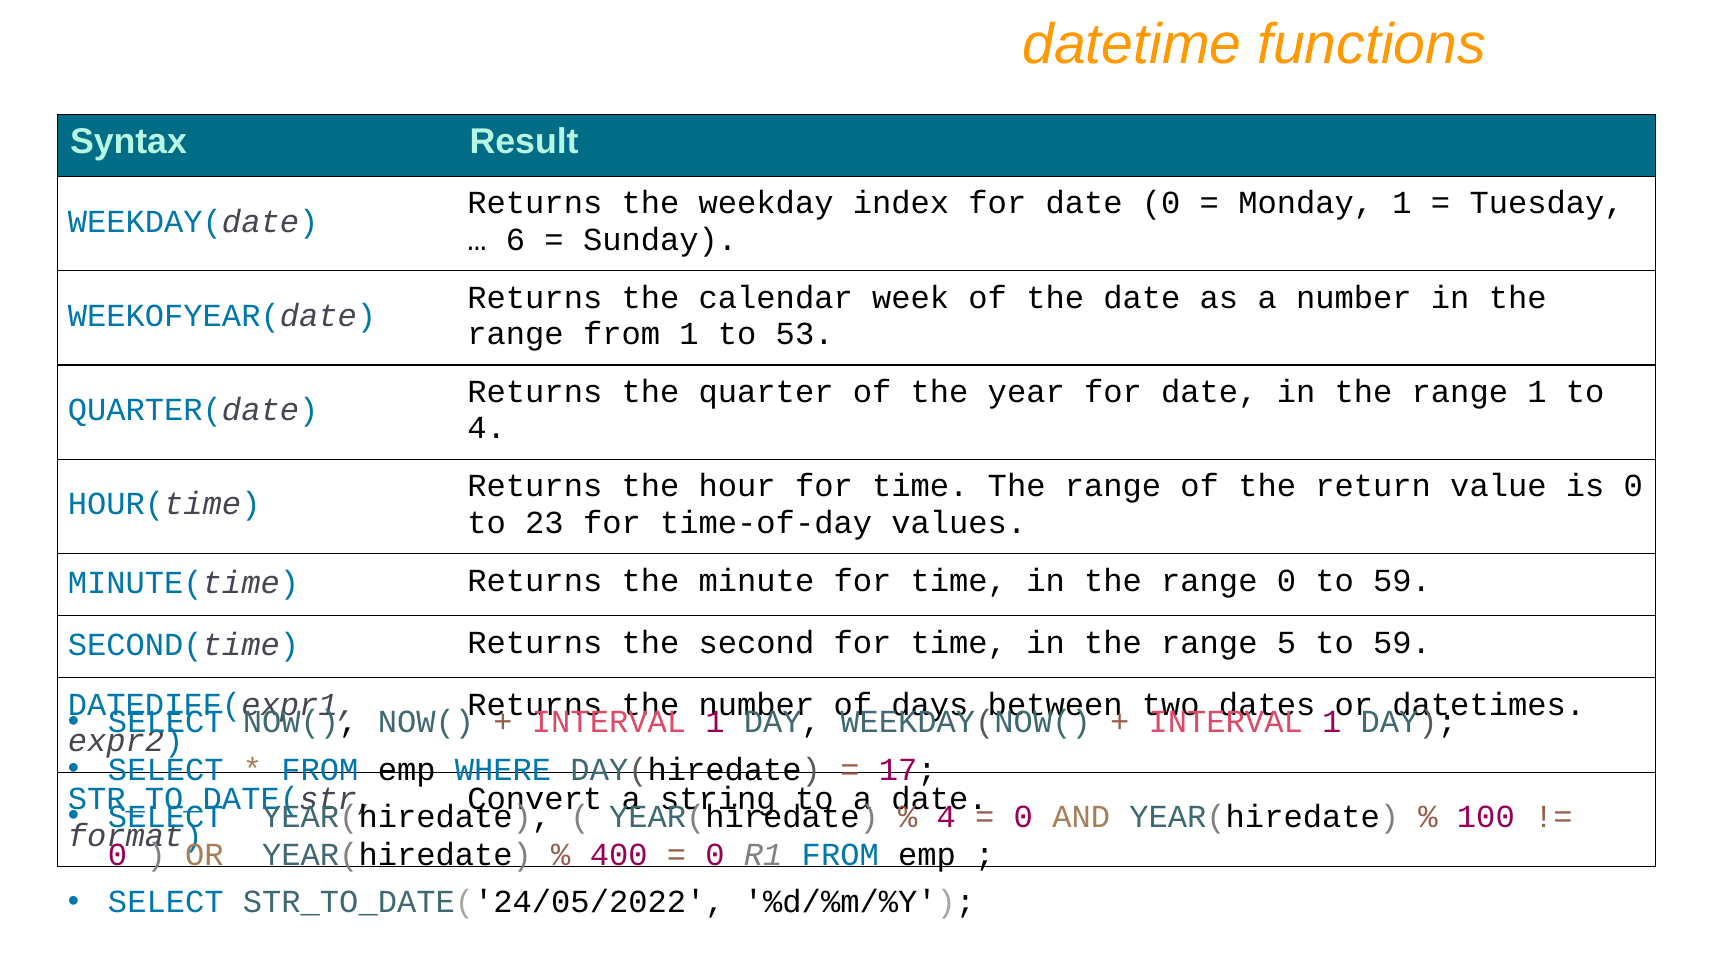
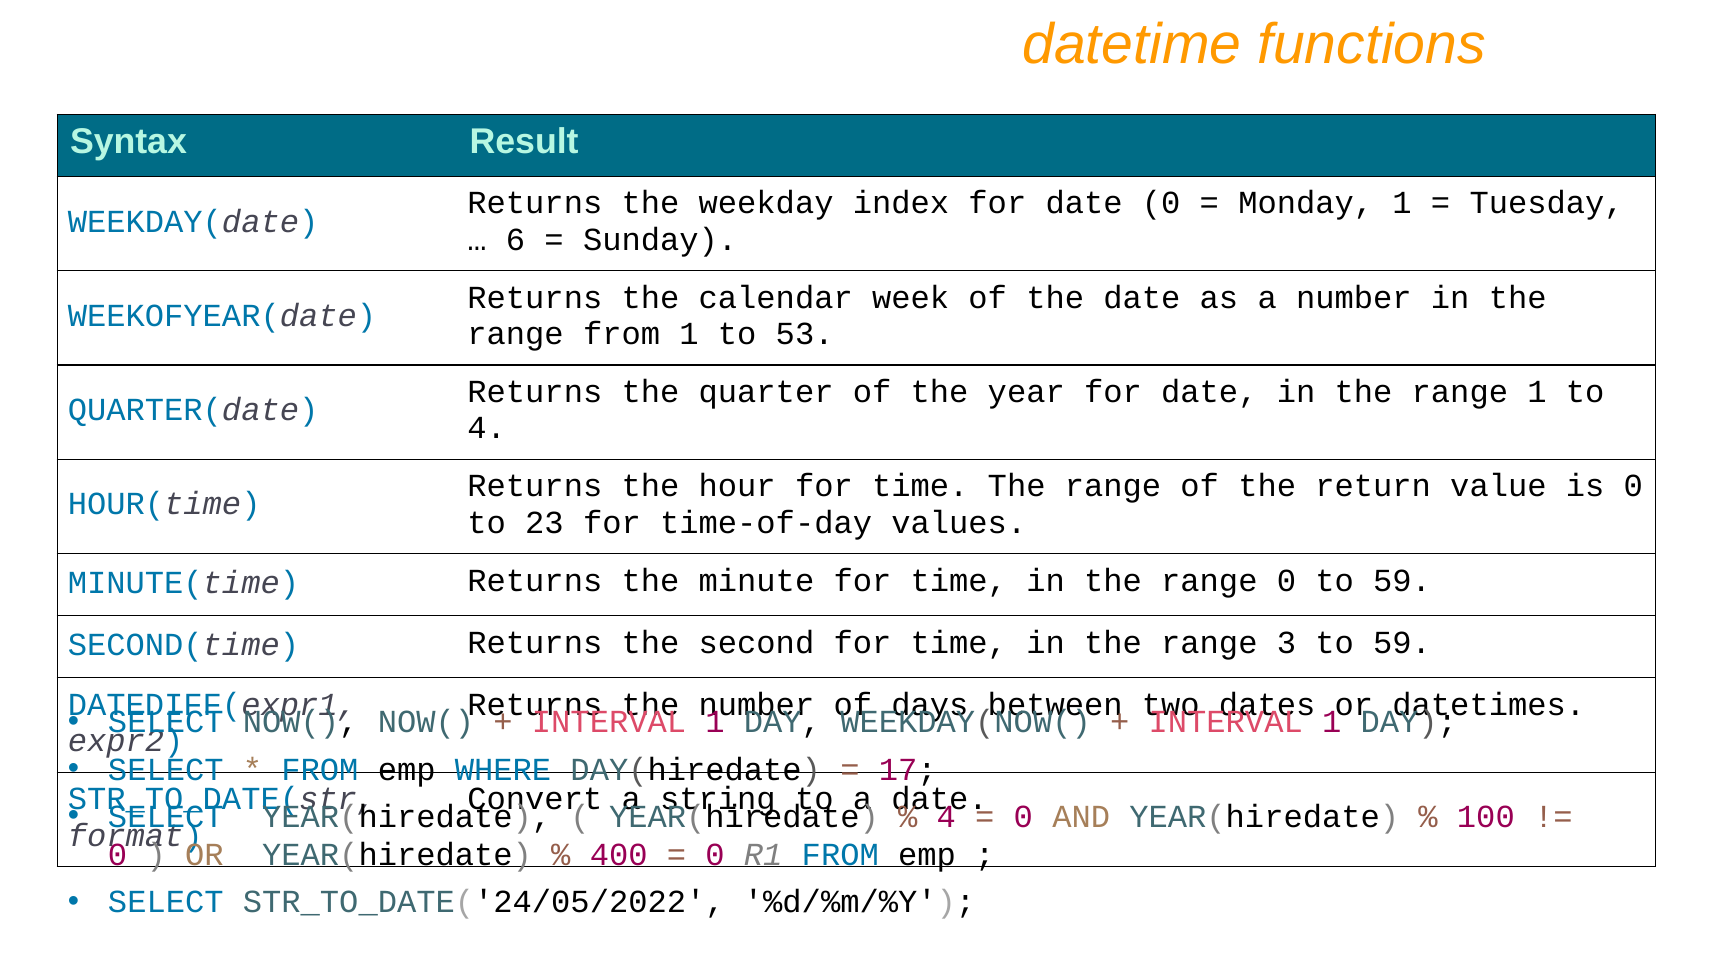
5: 5 -> 3
